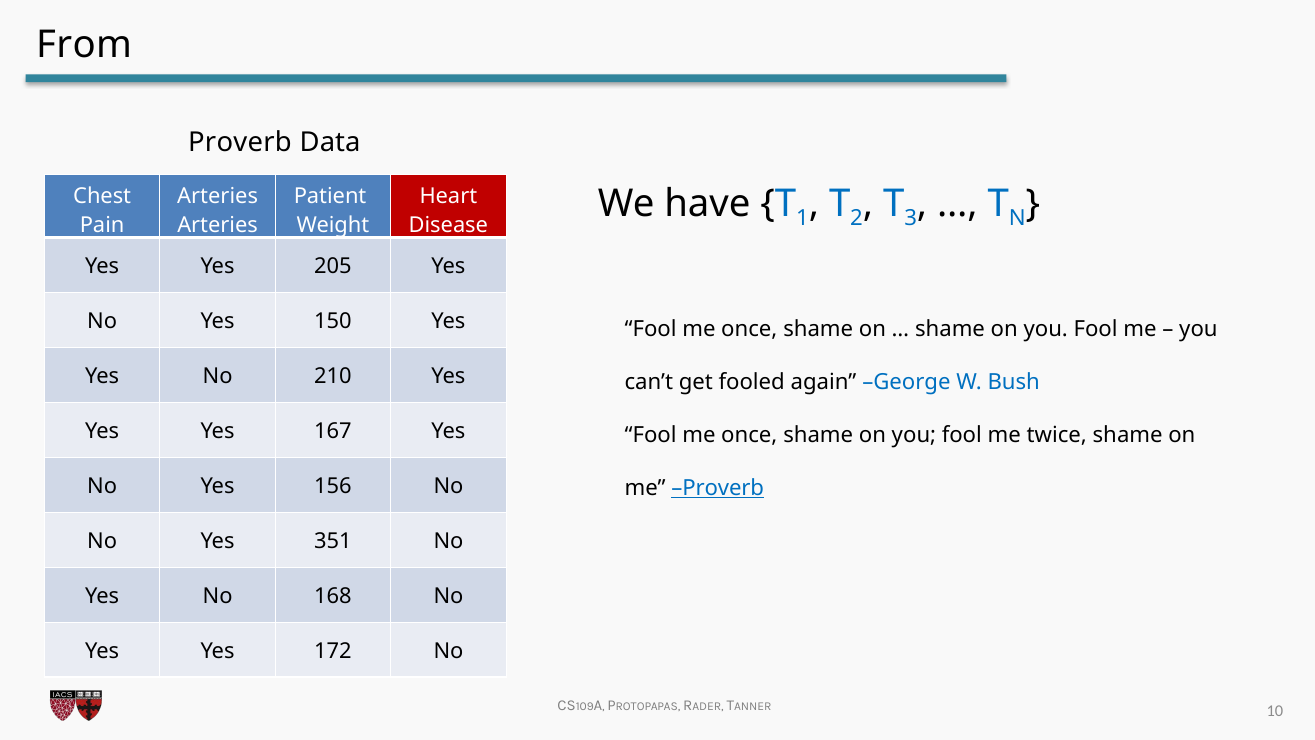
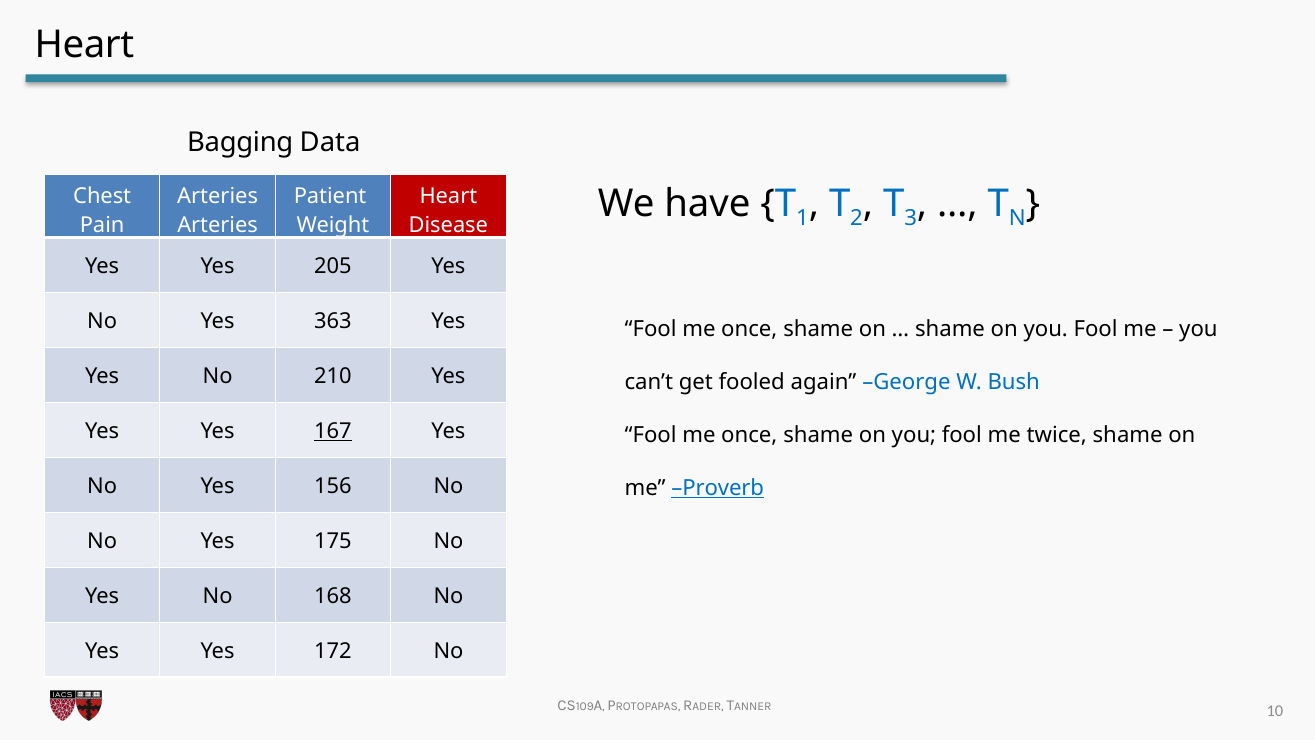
From at (84, 44): From -> Heart
Proverb at (240, 143): Proverb -> Bagging
150: 150 -> 363
167 underline: none -> present
351: 351 -> 175
